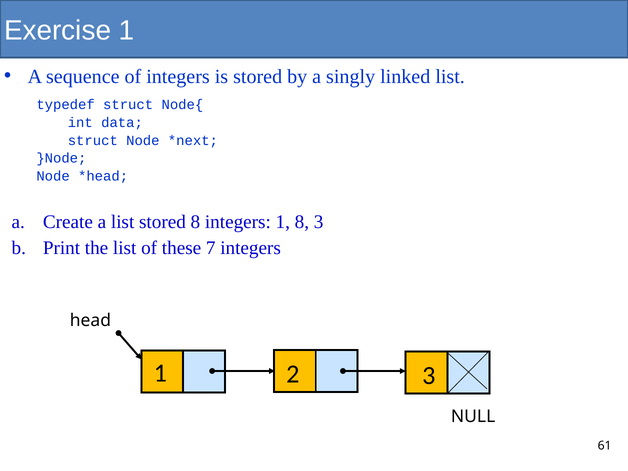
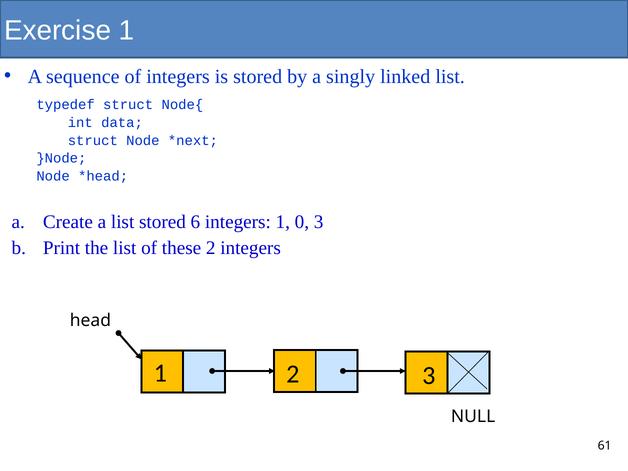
stored 8: 8 -> 6
1 8: 8 -> 0
these 7: 7 -> 2
